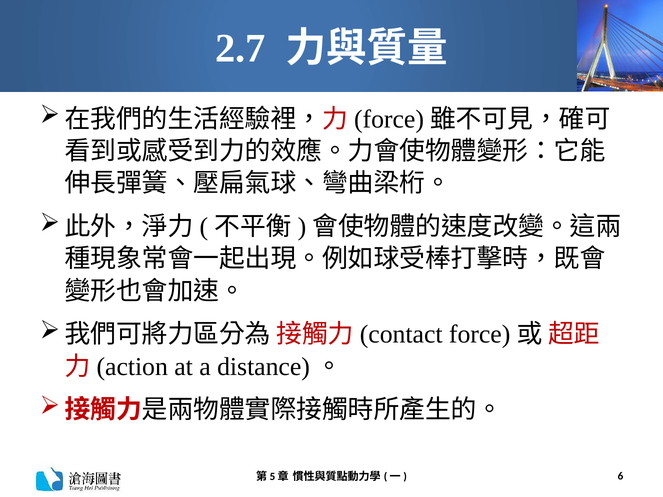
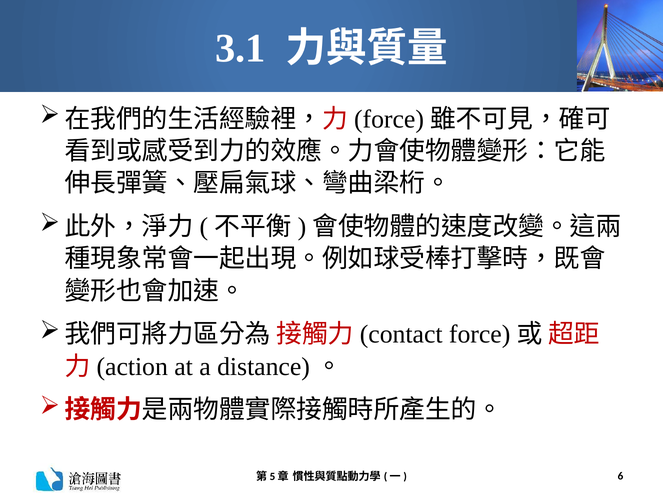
2.7: 2.7 -> 3.1
